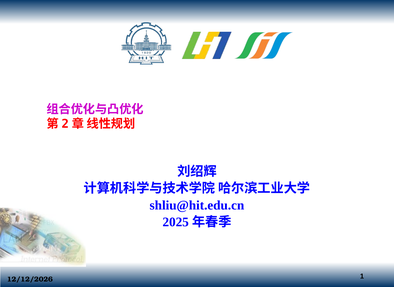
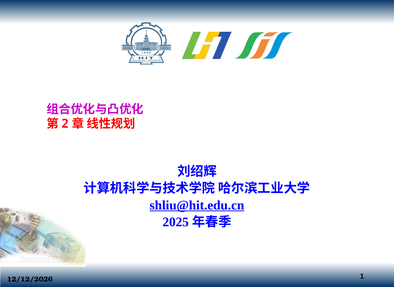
shliu@hit.edu.cn underline: none -> present
